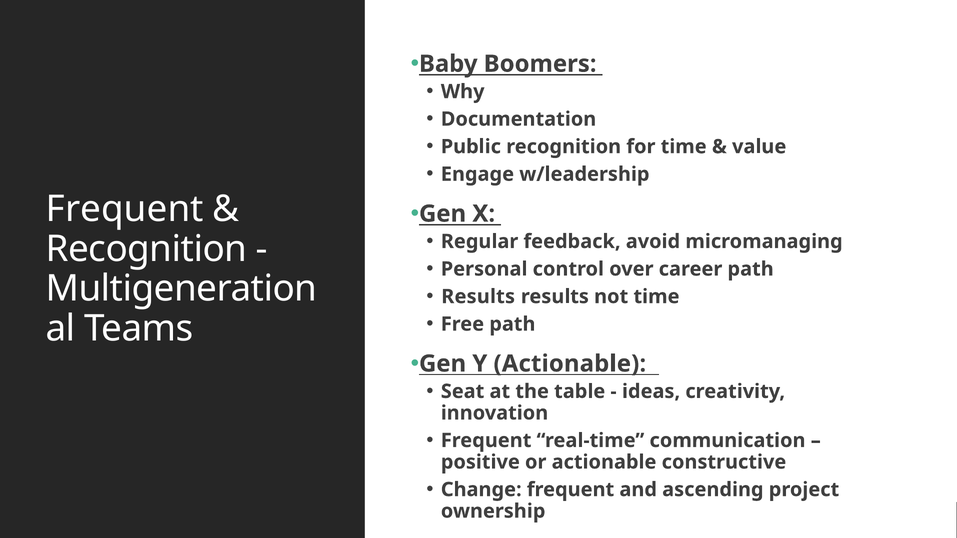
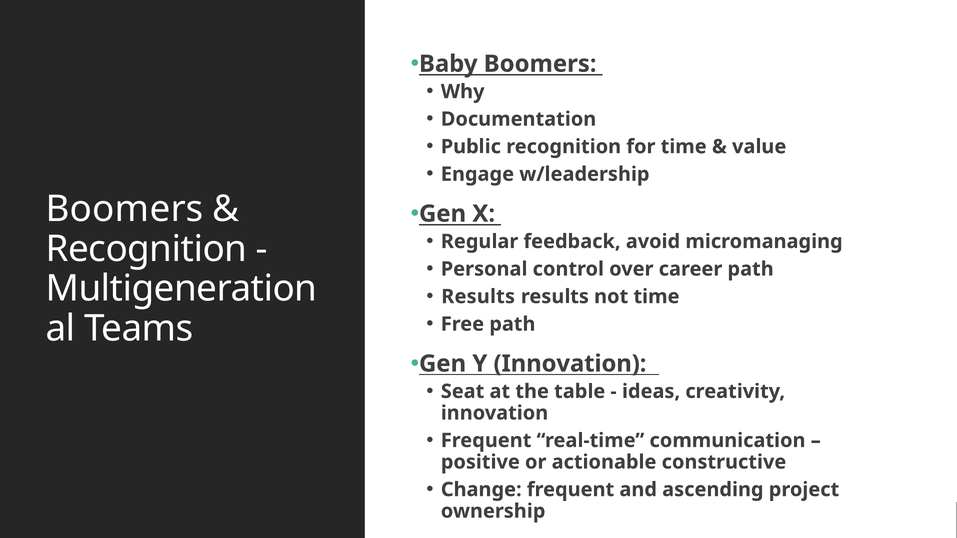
Frequent at (125, 209): Frequent -> Boomers
Y Actionable: Actionable -> Innovation
